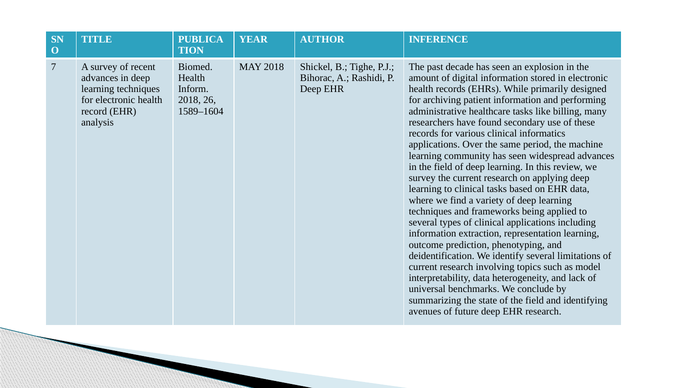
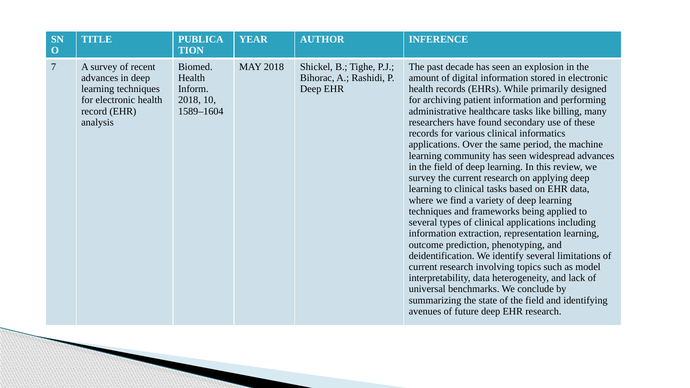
26: 26 -> 10
